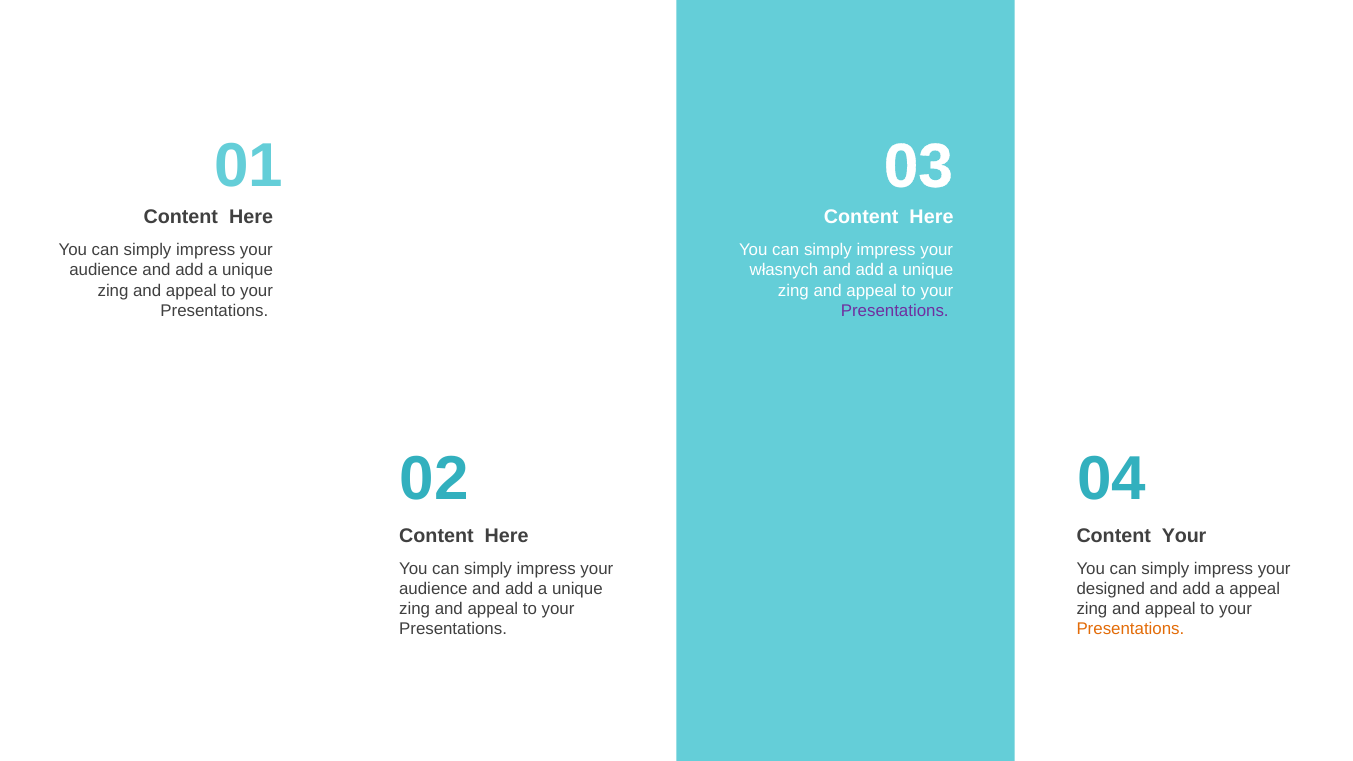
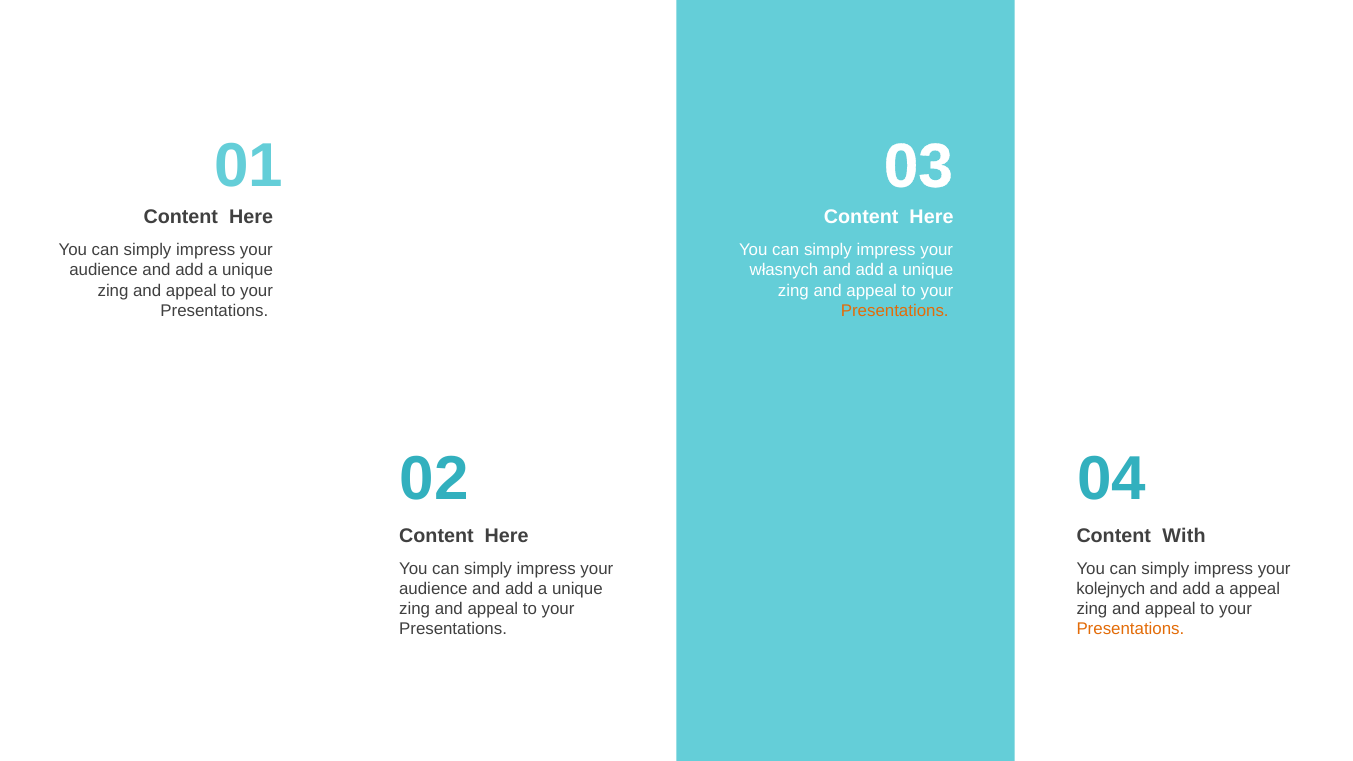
Presentations at (895, 311) colour: purple -> orange
Content Your: Your -> With
designed: designed -> kolejnych
